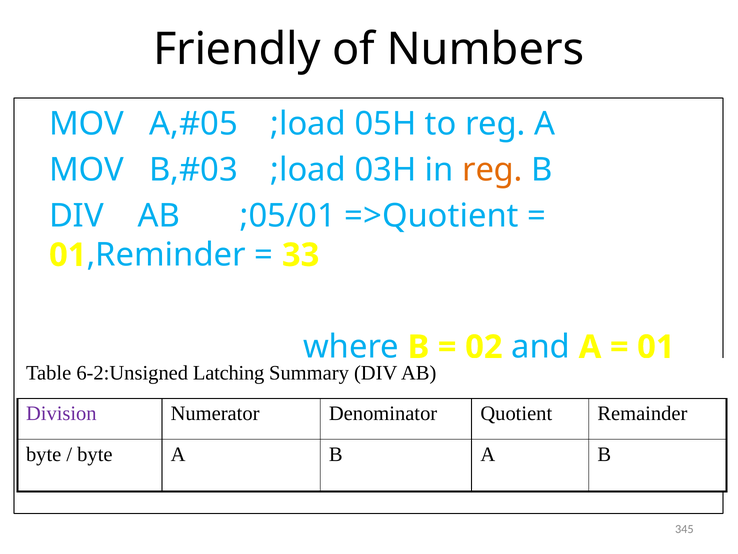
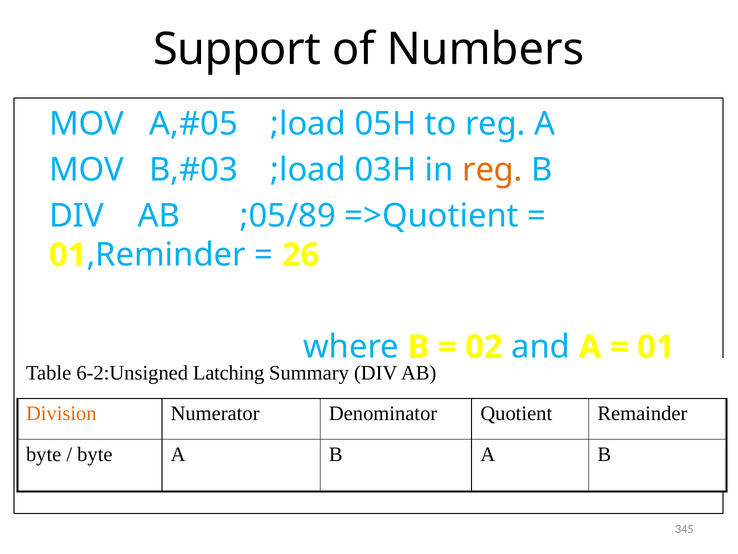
Friendly: Friendly -> Support
;05/01: ;05/01 -> ;05/89
33: 33 -> 26
Division colour: purple -> orange
